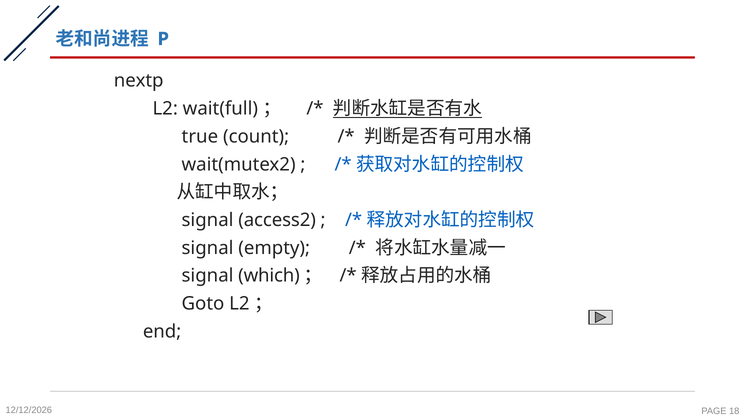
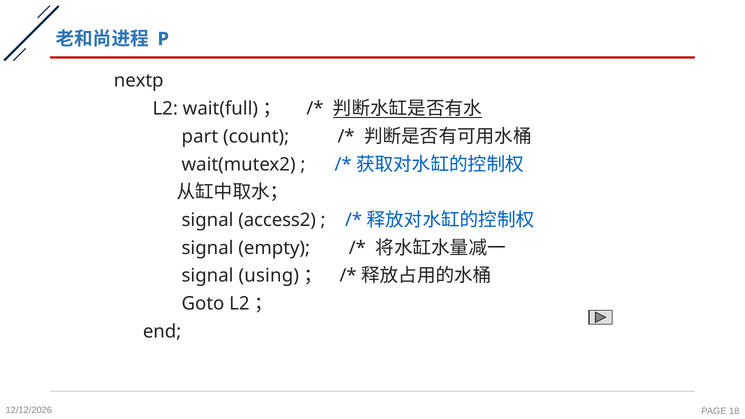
true: true -> part
which: which -> using
